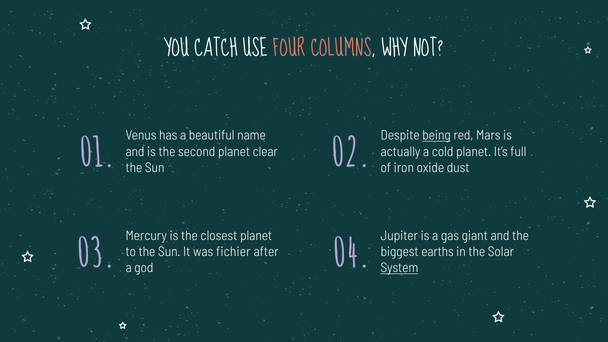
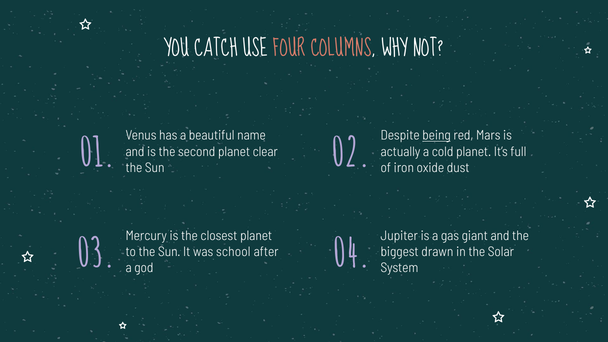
fichier: fichier -> school
earths: earths -> drawn
System underline: present -> none
